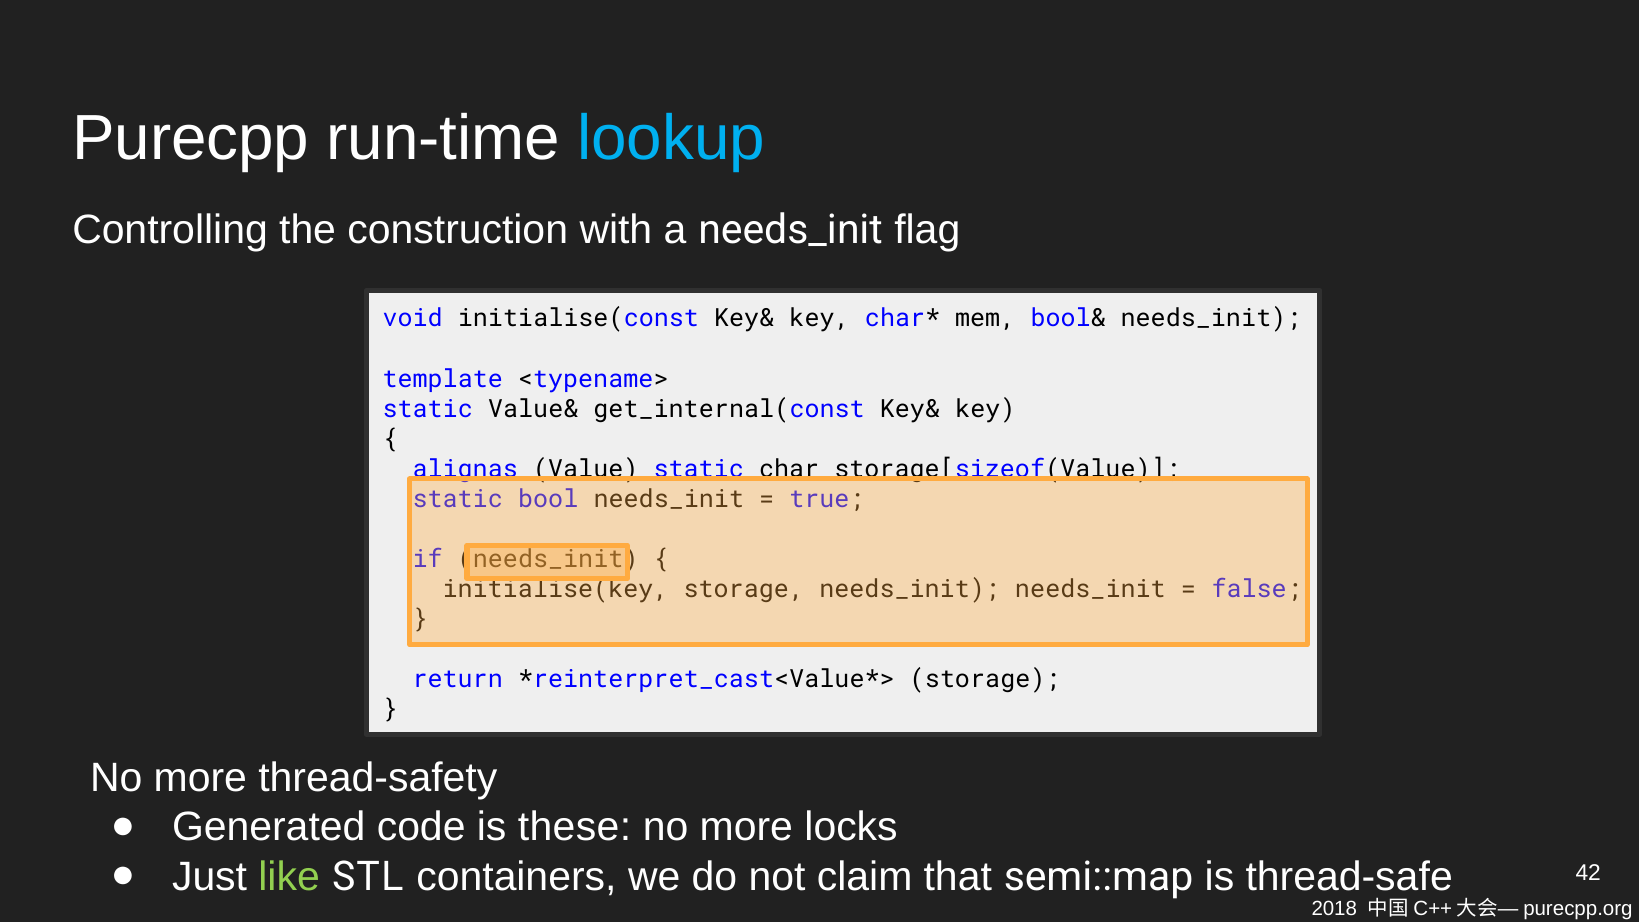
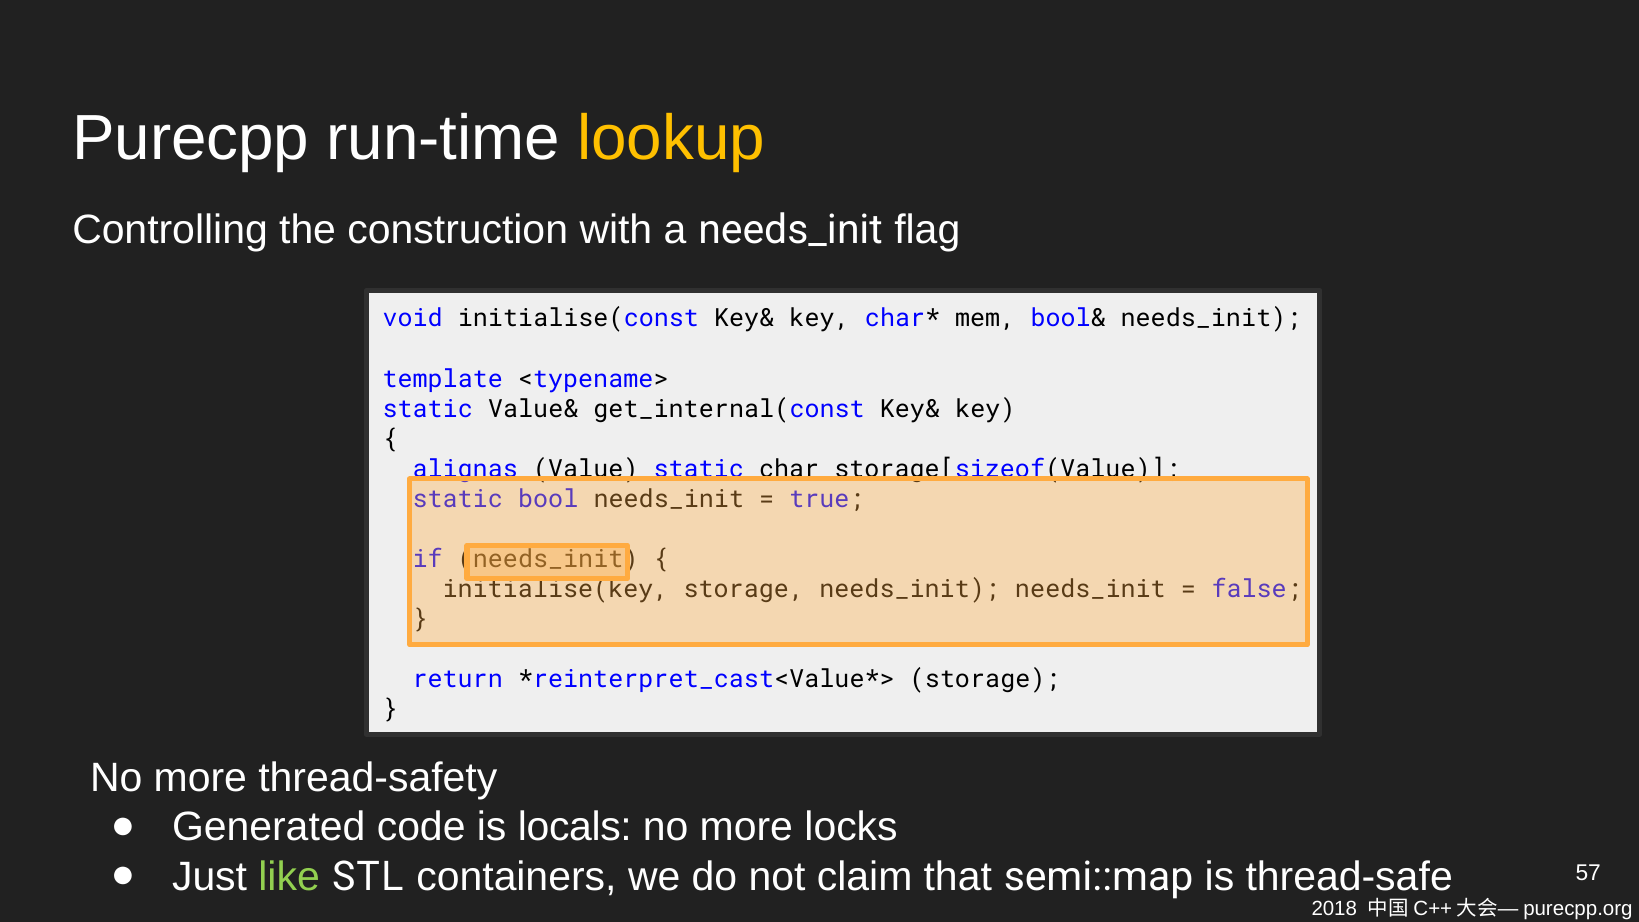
lookup colour: light blue -> yellow
these: these -> locals
42: 42 -> 57
